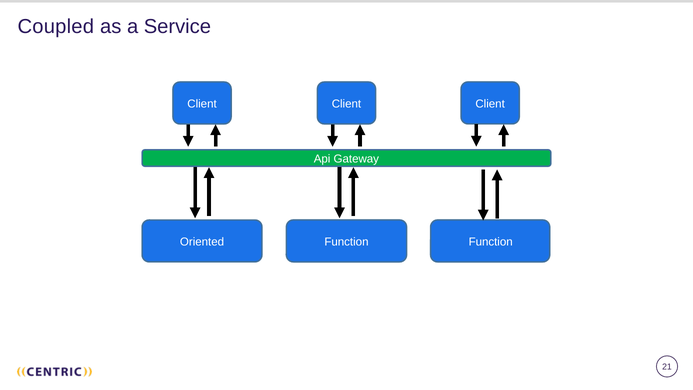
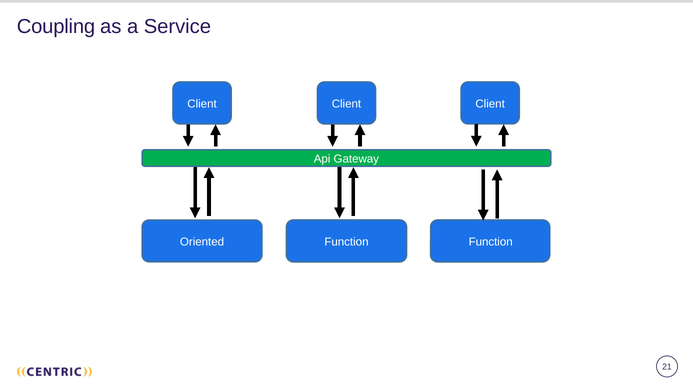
Coupled: Coupled -> Coupling
